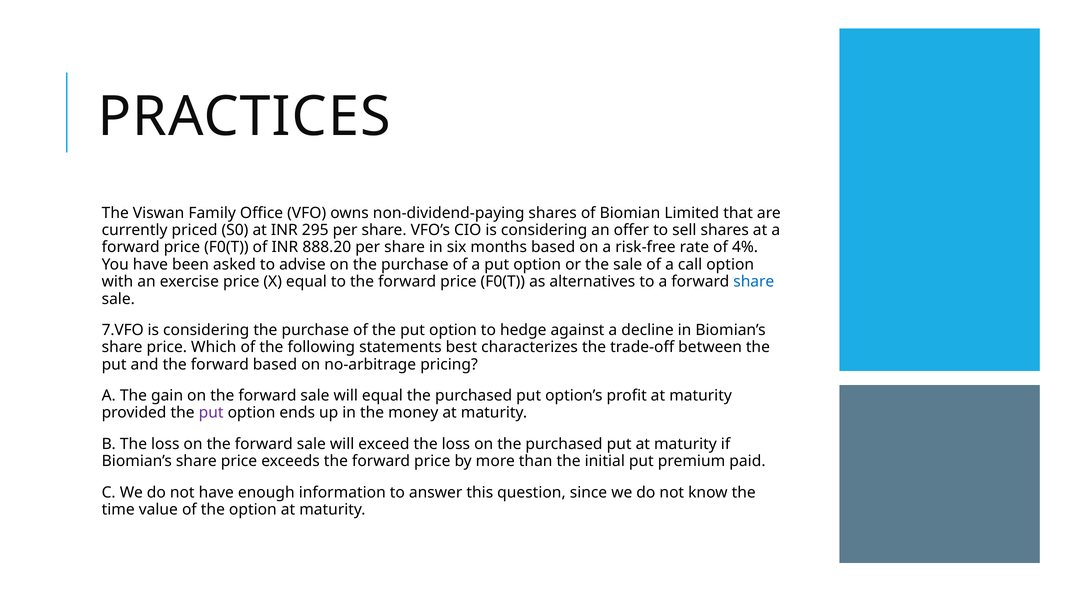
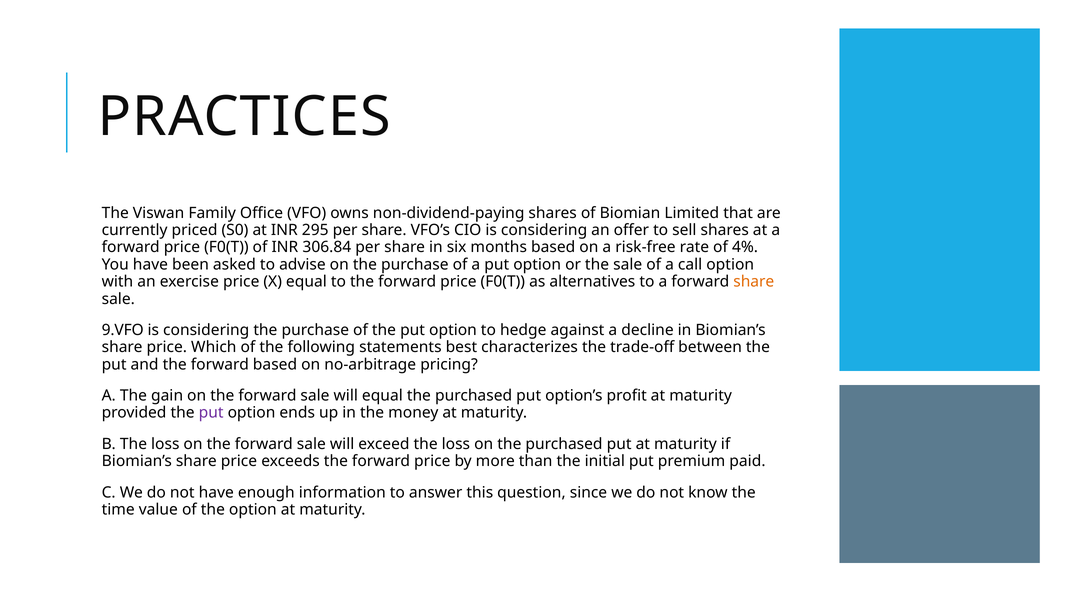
888.20: 888.20 -> 306.84
share at (754, 282) colour: blue -> orange
7.VFO: 7.VFO -> 9.VFO
